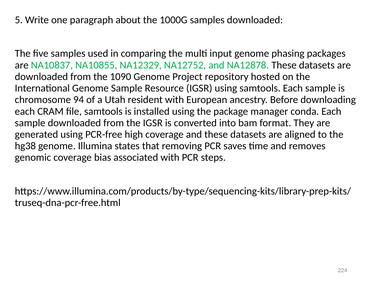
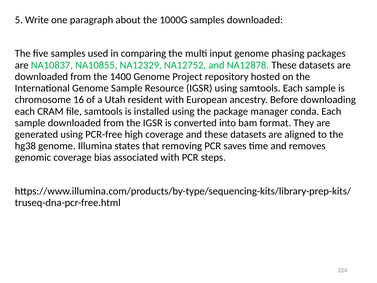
1090: 1090 -> 1400
94: 94 -> 16
